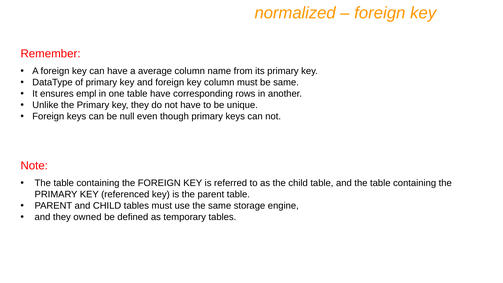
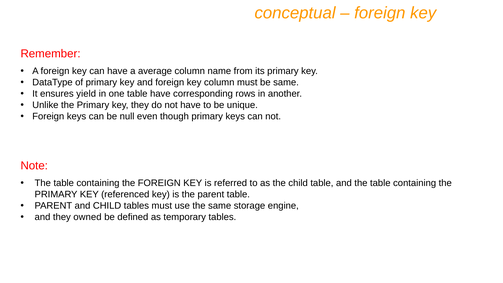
normalized: normalized -> conceptual
empl: empl -> yield
